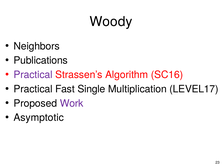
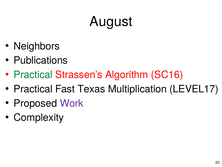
Woody: Woody -> August
Practical at (33, 75) colour: purple -> green
Single: Single -> Texas
Asymptotic: Asymptotic -> Complexity
